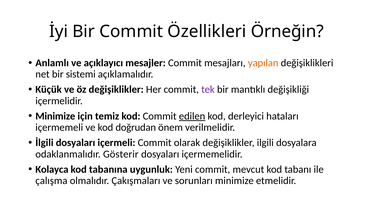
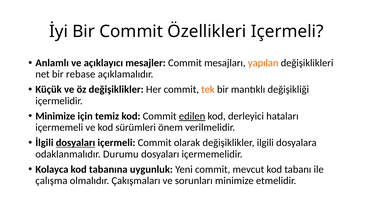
Özellikleri Örneğin: Örneğin -> Içermeli
sistemi: sistemi -> rebase
tek colour: purple -> orange
doğrudan: doğrudan -> sürümleri
dosyaları at (76, 143) underline: none -> present
Gösterir: Gösterir -> Durumu
